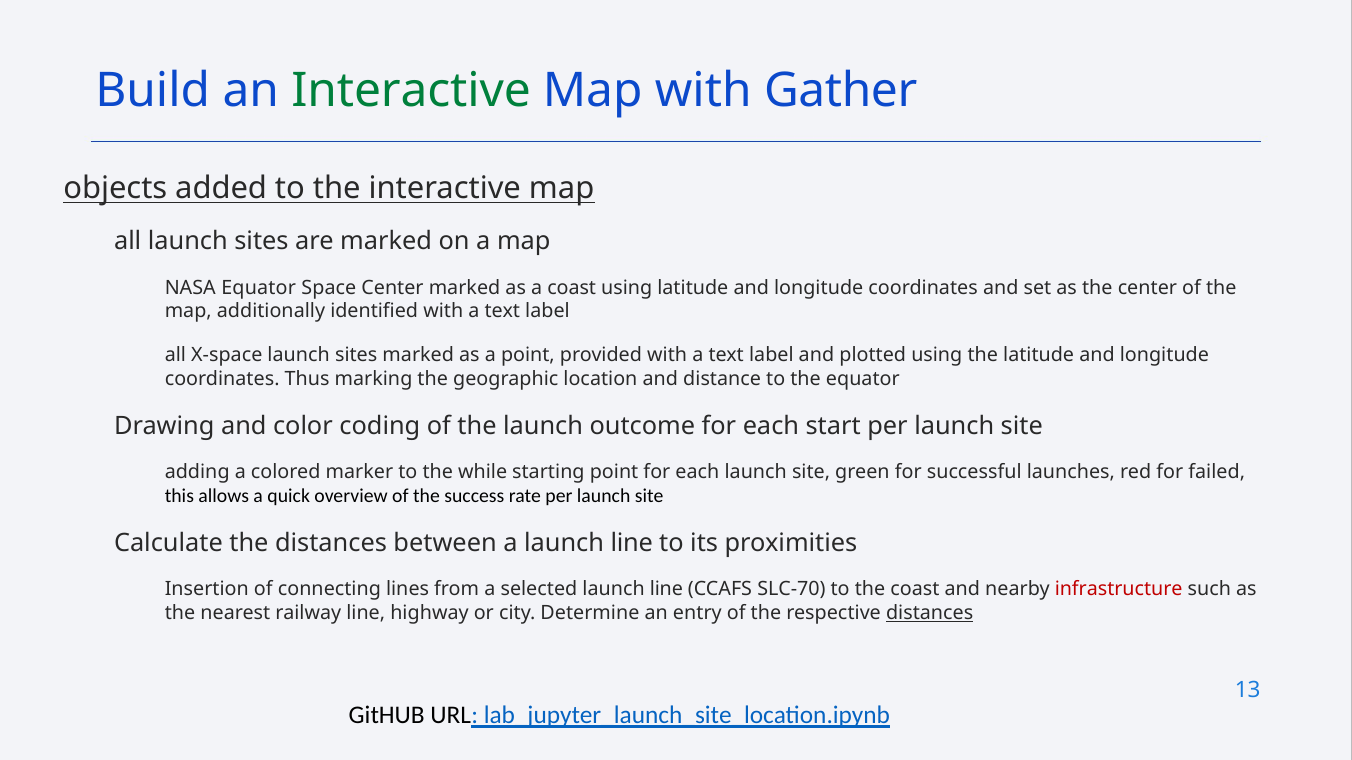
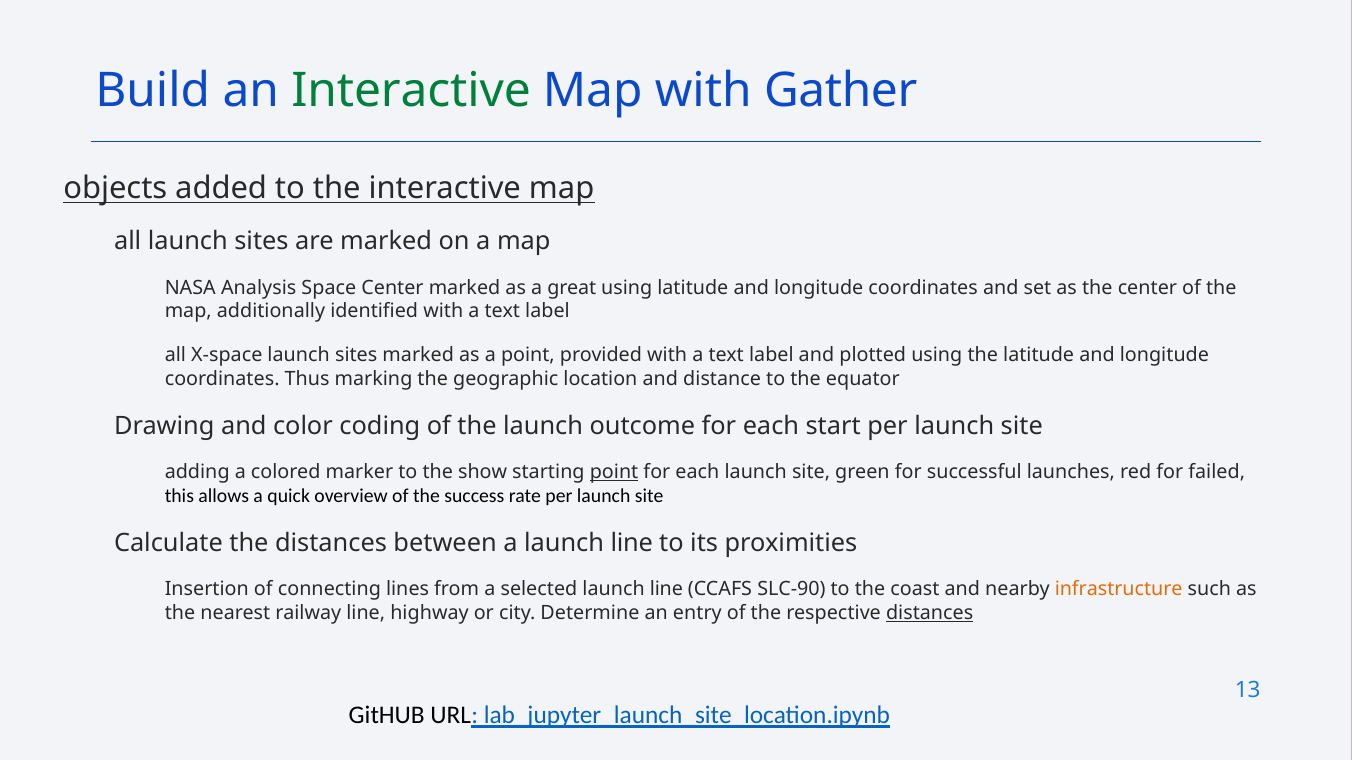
NASA Equator: Equator -> Analysis
a coast: coast -> great
while: while -> show
point at (614, 472) underline: none -> present
SLC-70: SLC-70 -> SLC-90
infrastructure colour: red -> orange
